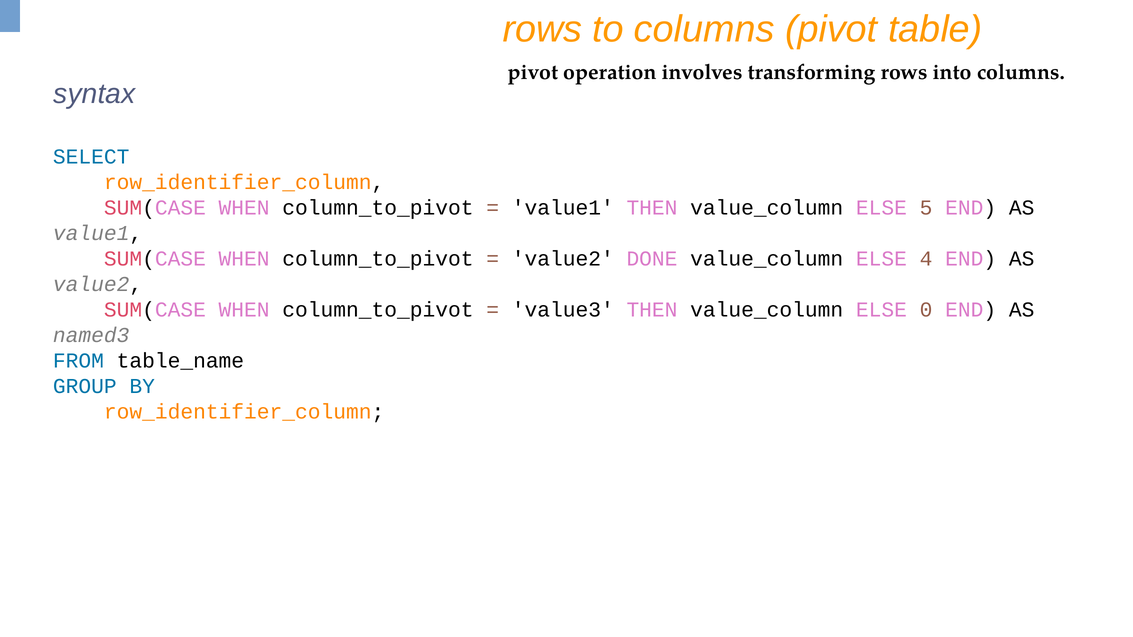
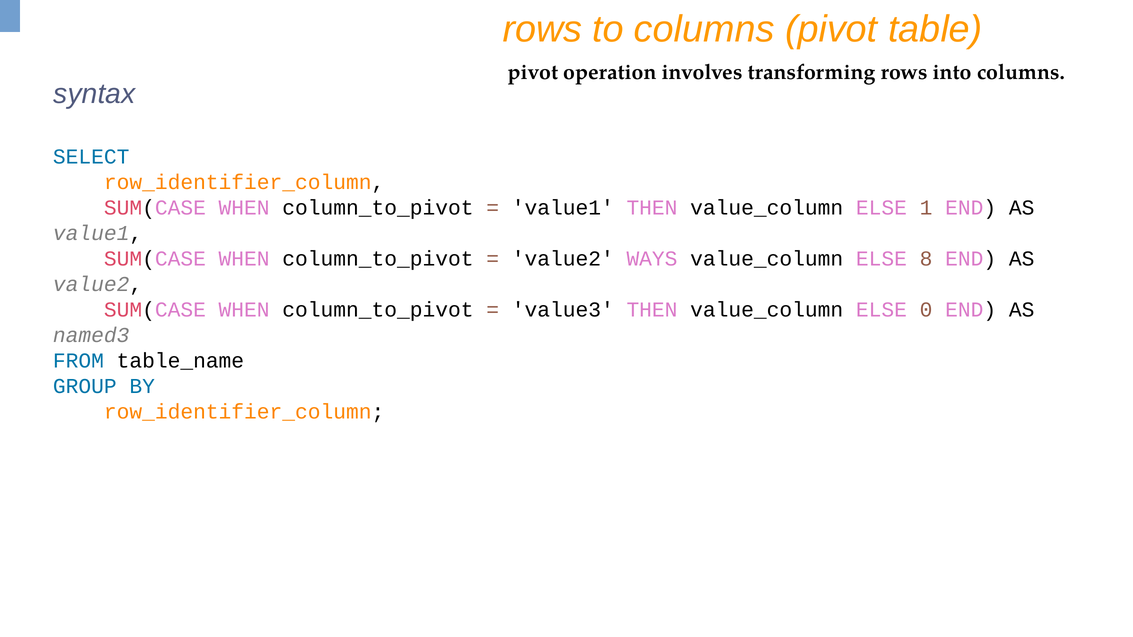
5: 5 -> 1
DONE: DONE -> WAYS
4: 4 -> 8
